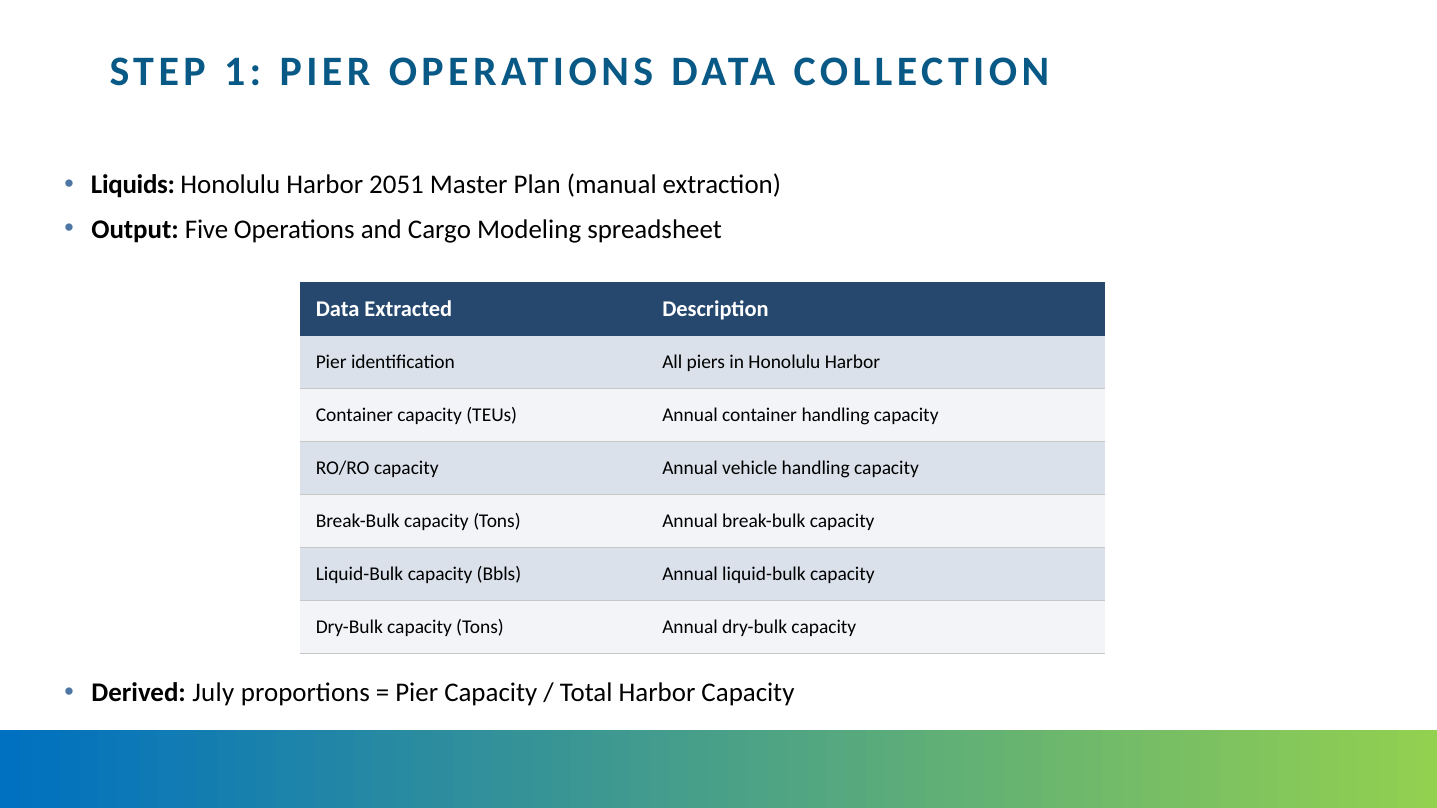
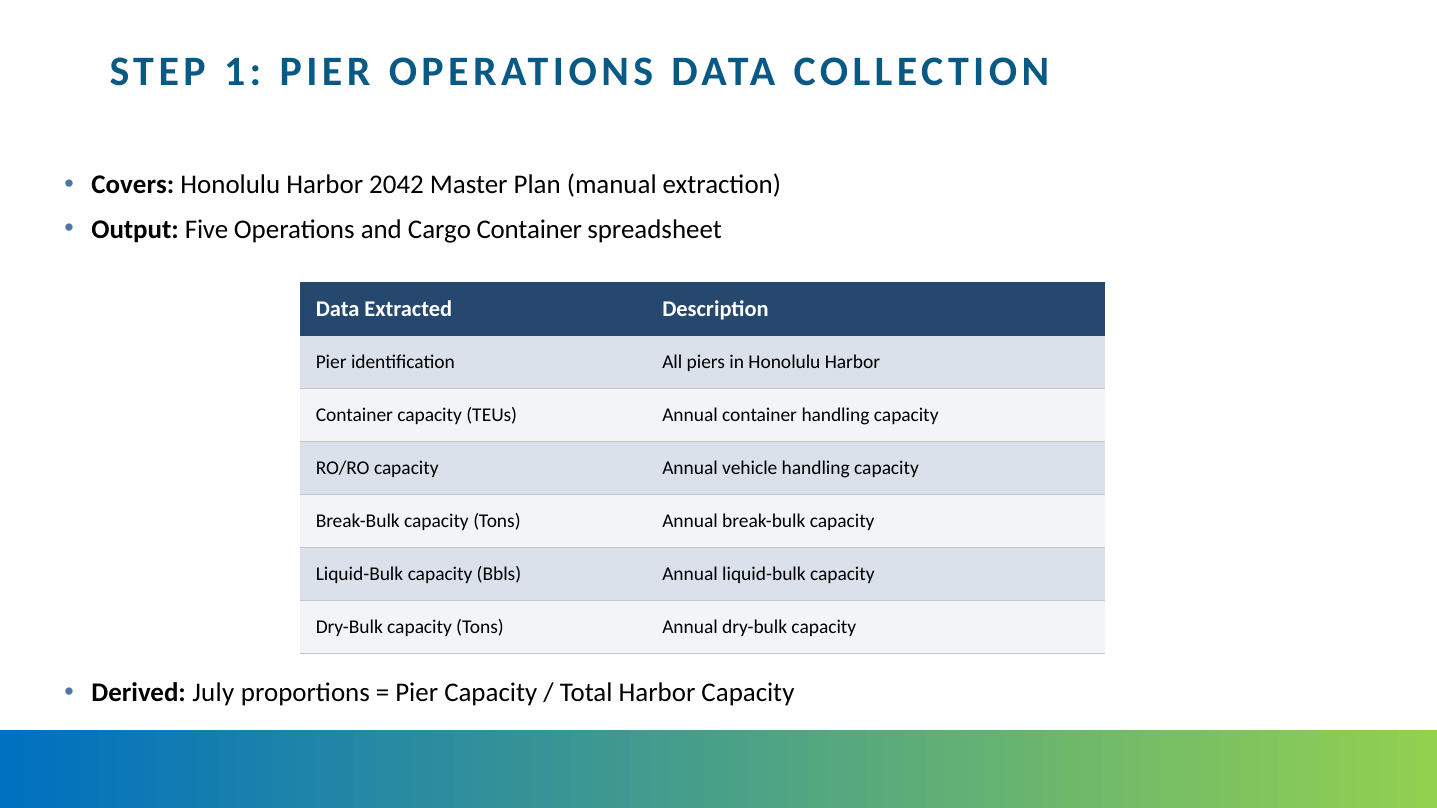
Liquids: Liquids -> Covers
2051: 2051 -> 2042
Cargo Modeling: Modeling -> Container
